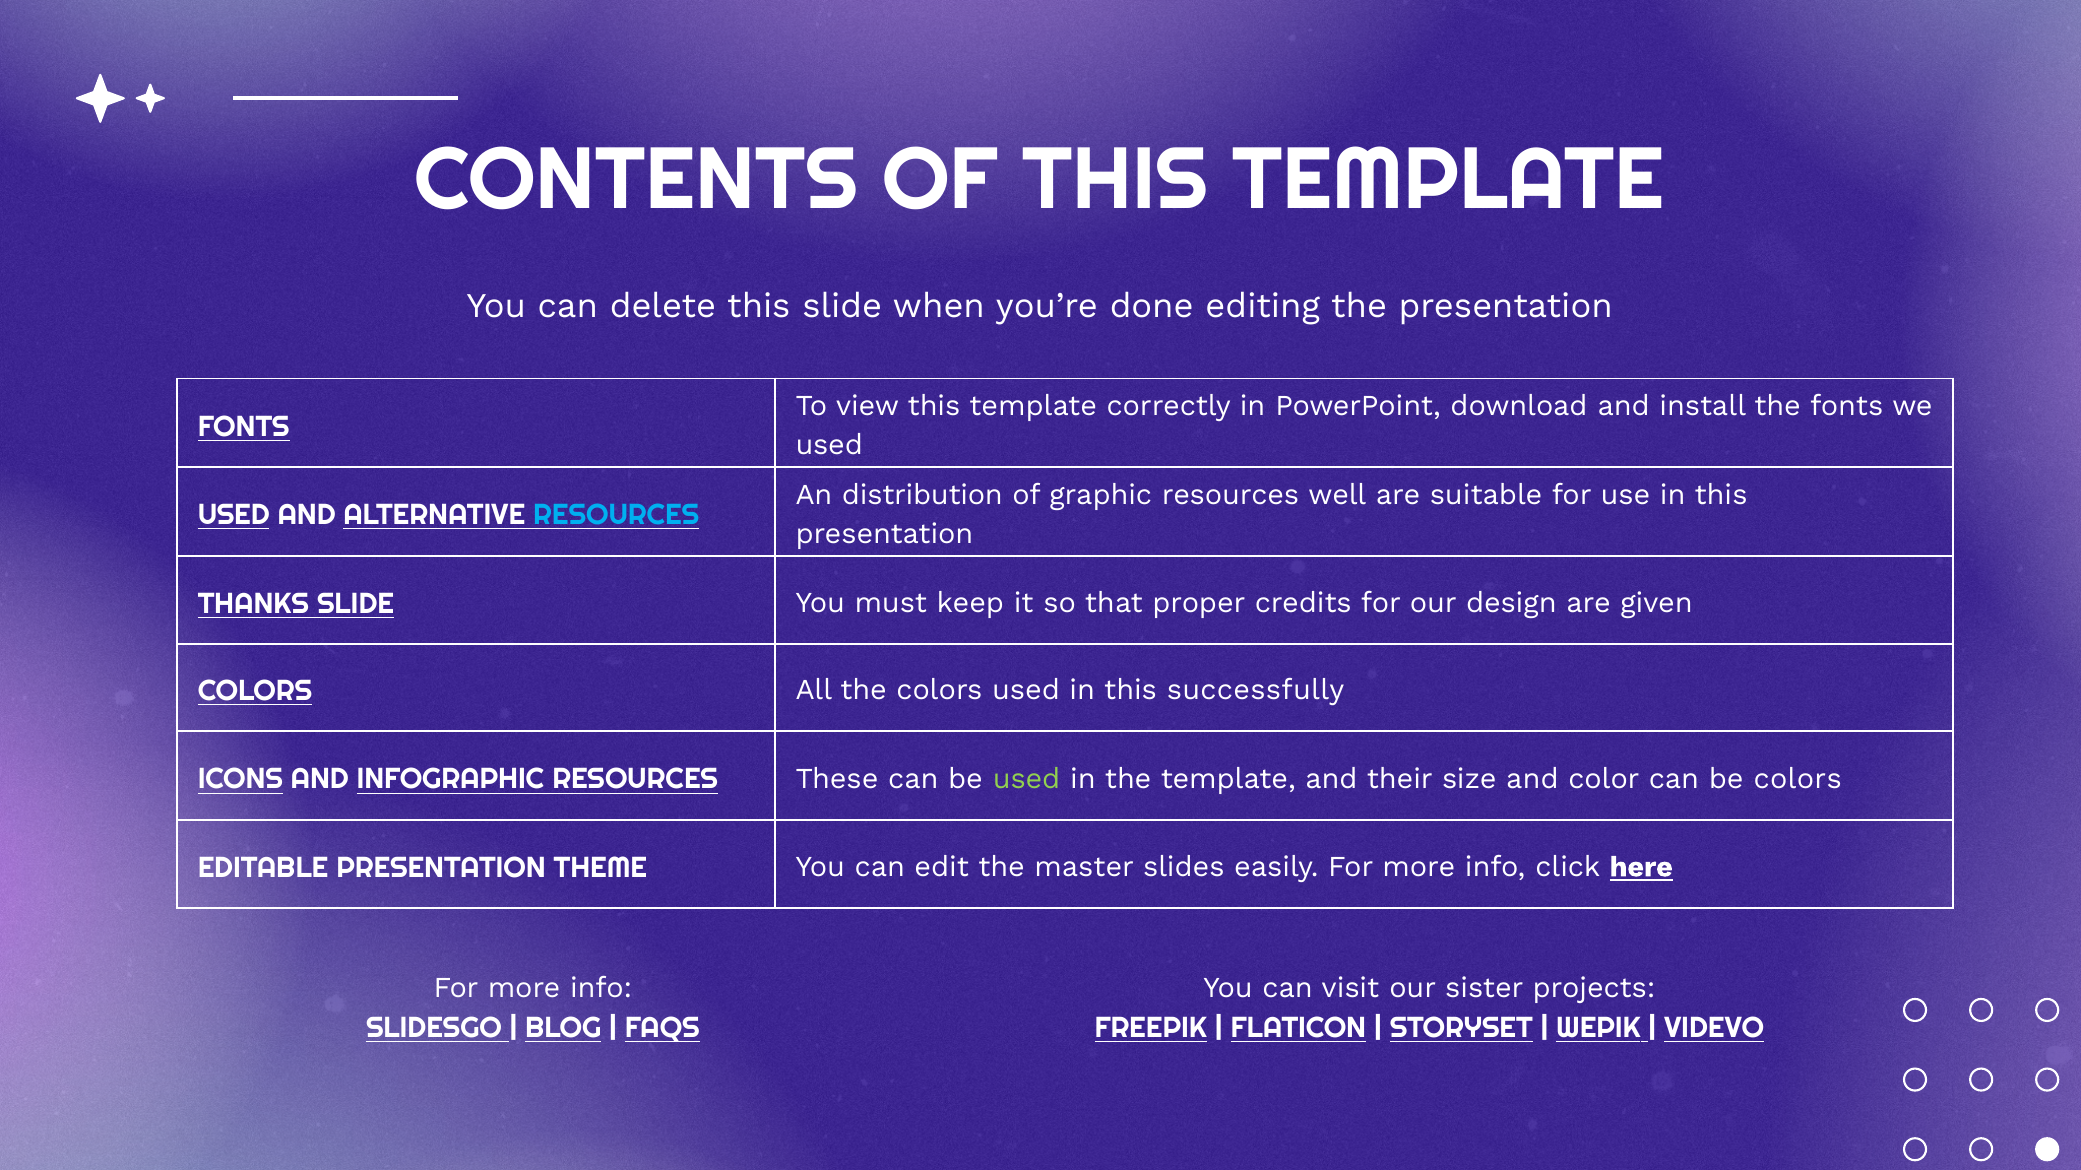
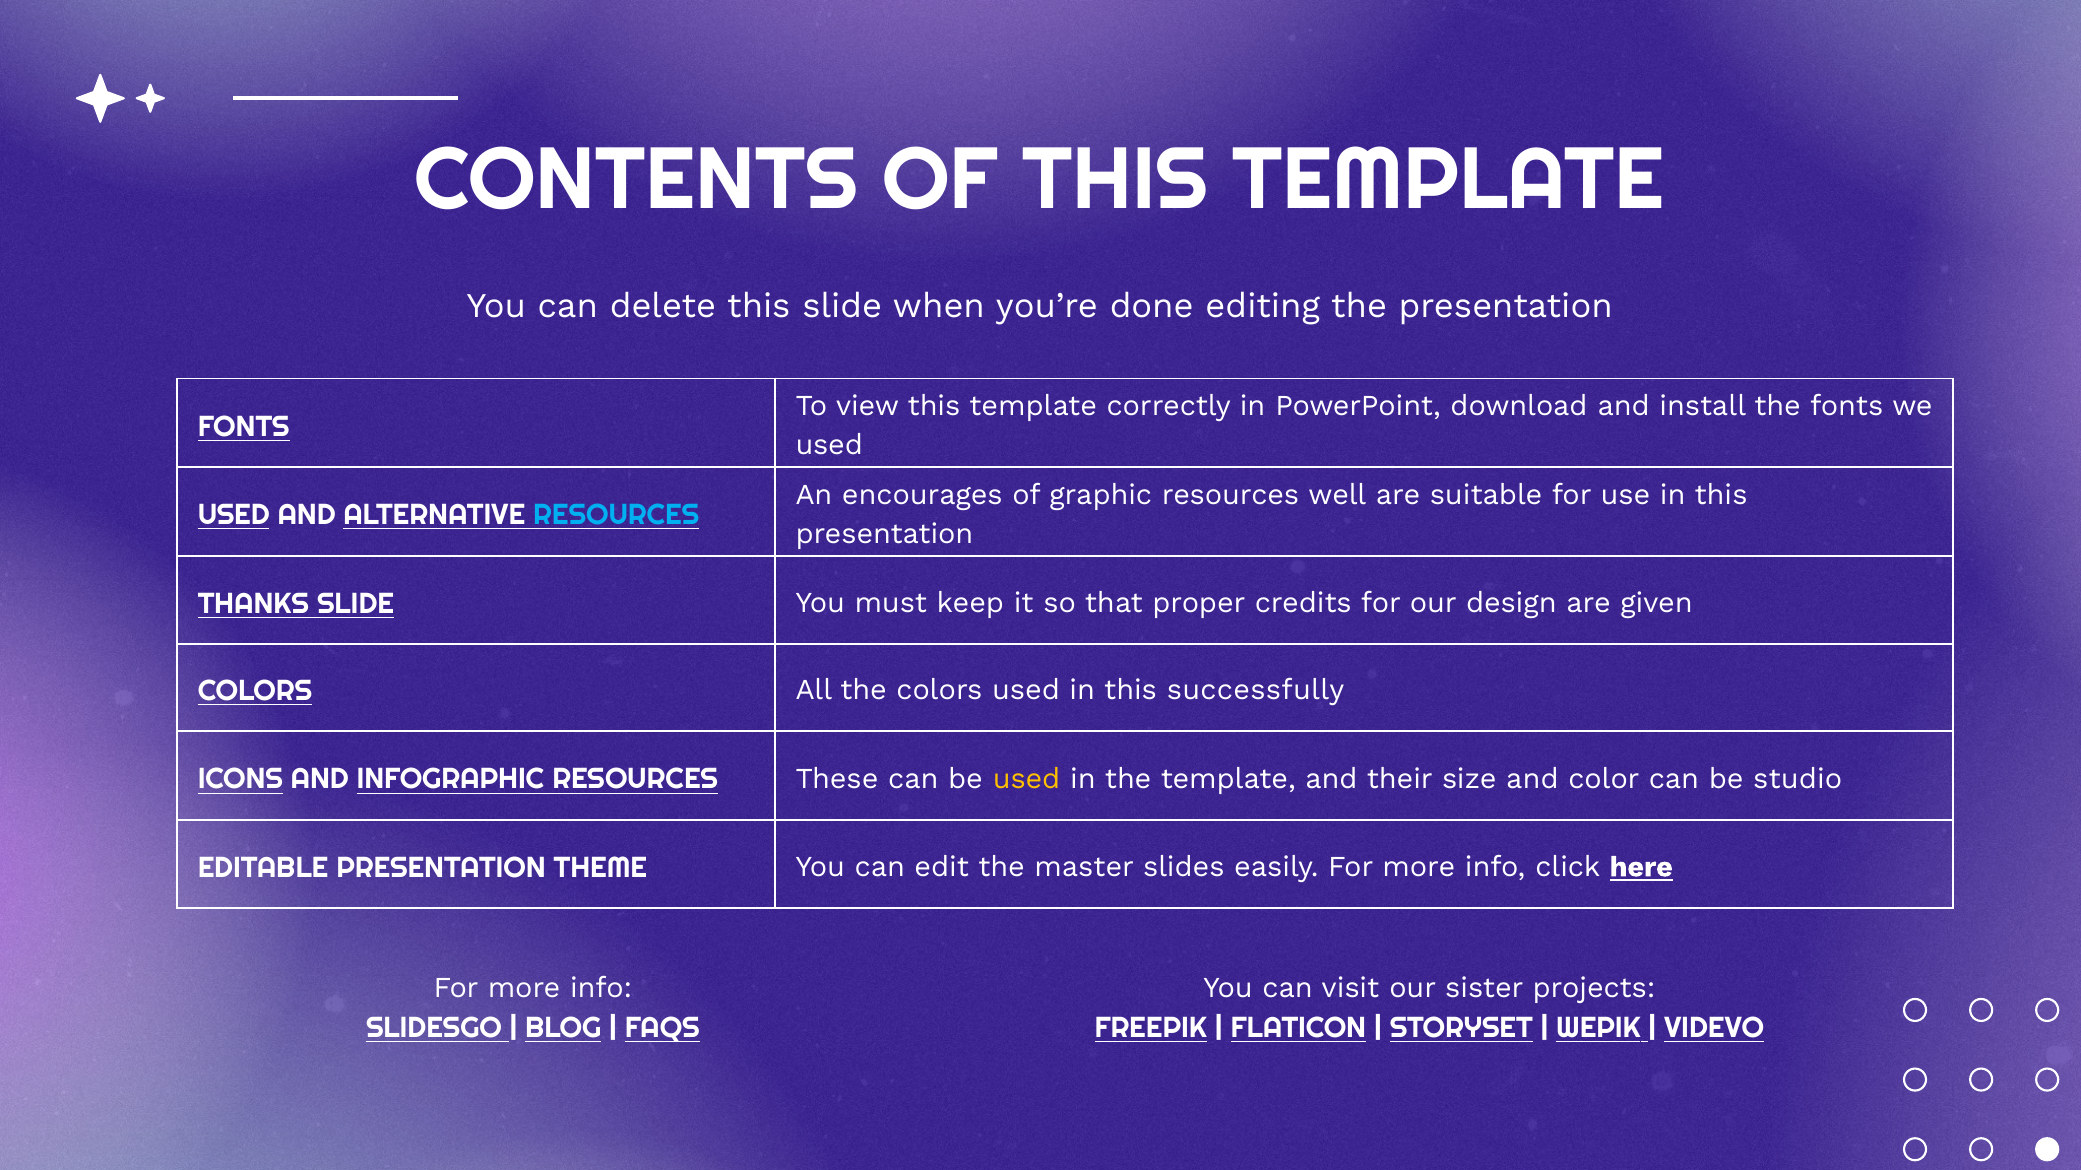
distribution: distribution -> encourages
used at (1027, 779) colour: light green -> yellow
be colors: colors -> studio
